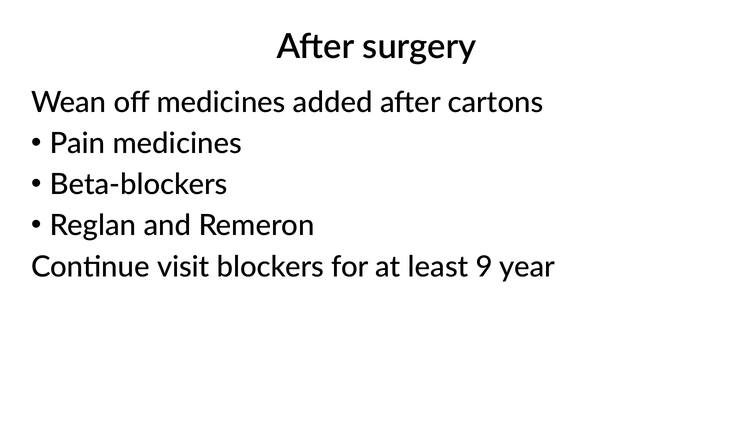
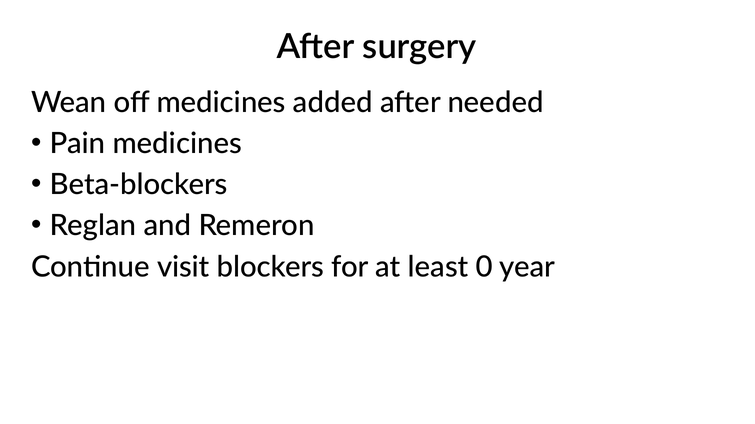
cartons: cartons -> needed
9: 9 -> 0
